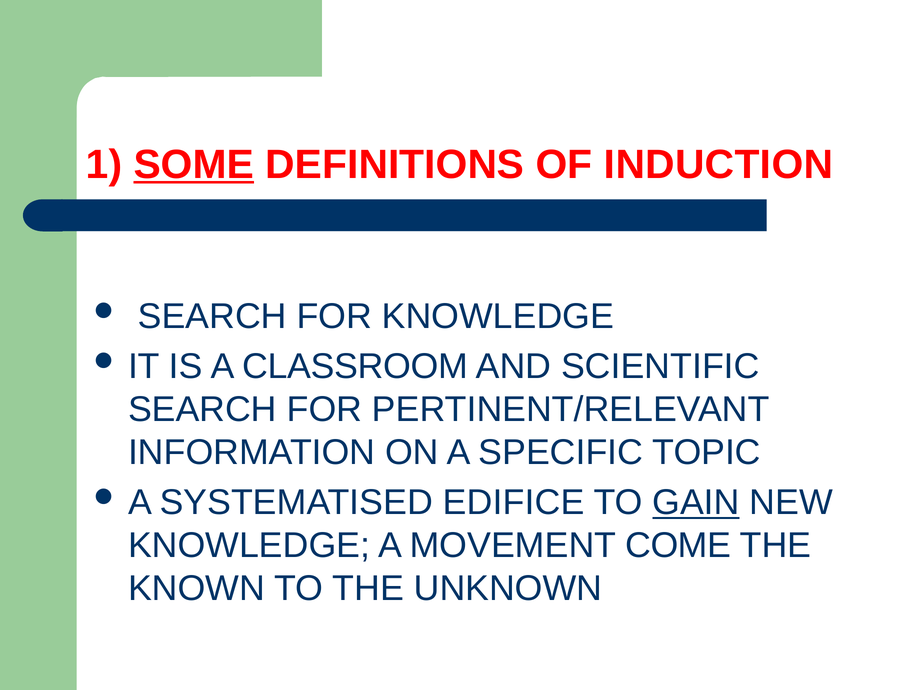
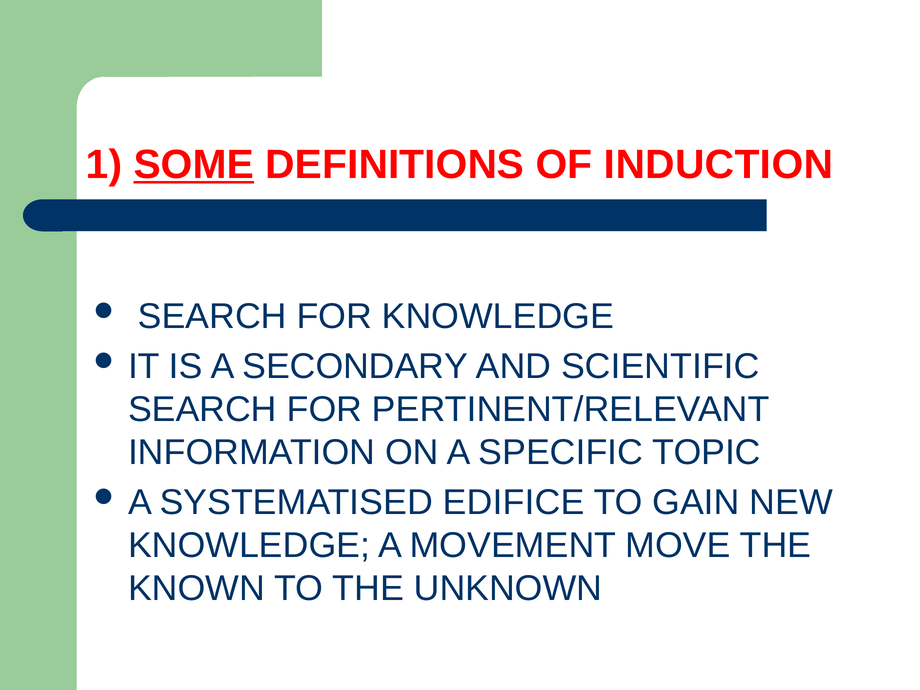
CLASSROOM: CLASSROOM -> SECONDARY
GAIN underline: present -> none
COME: COME -> MOVE
